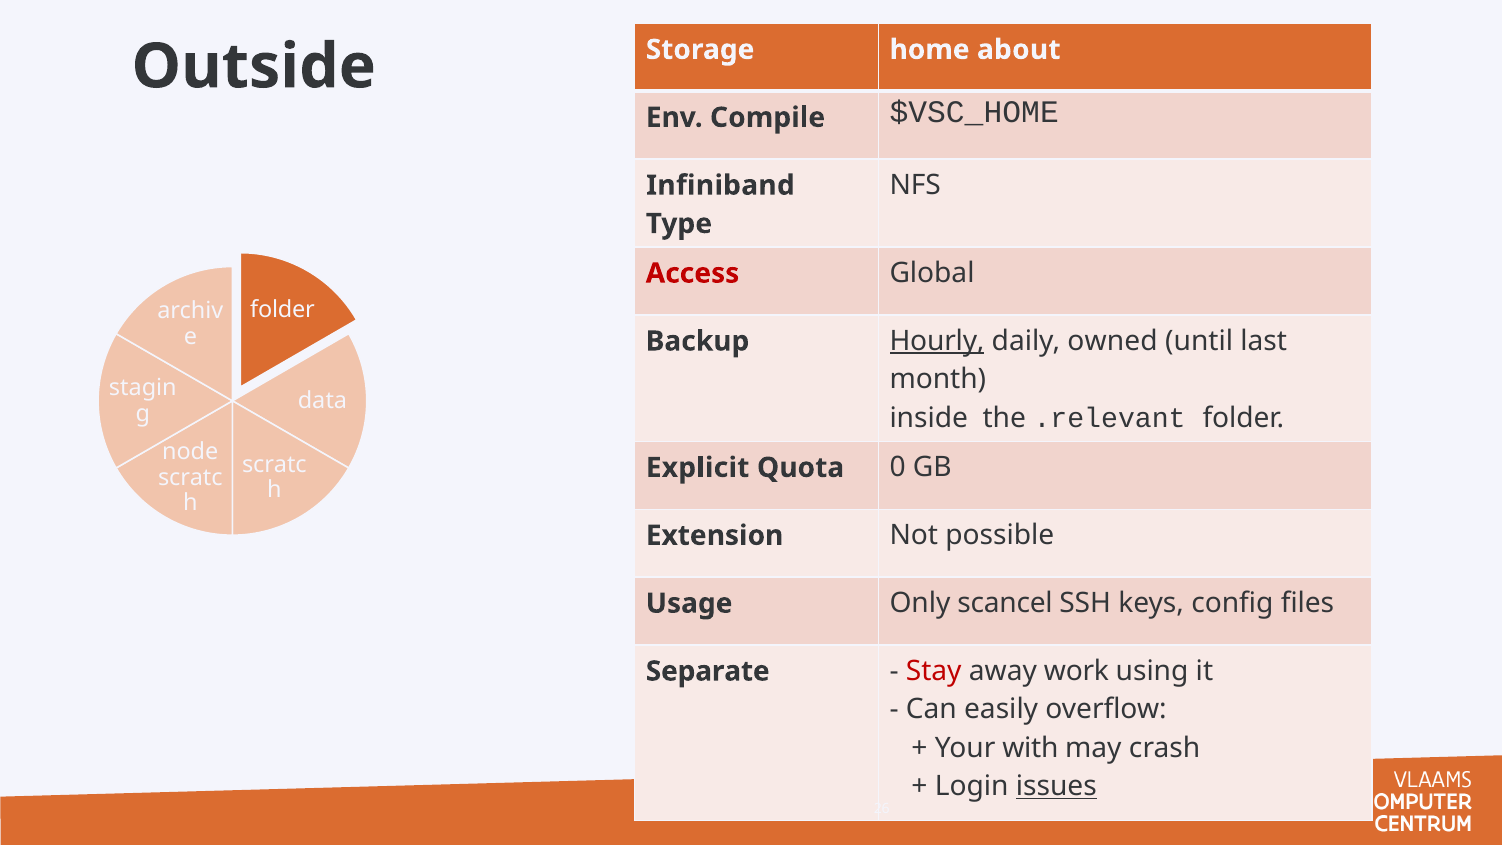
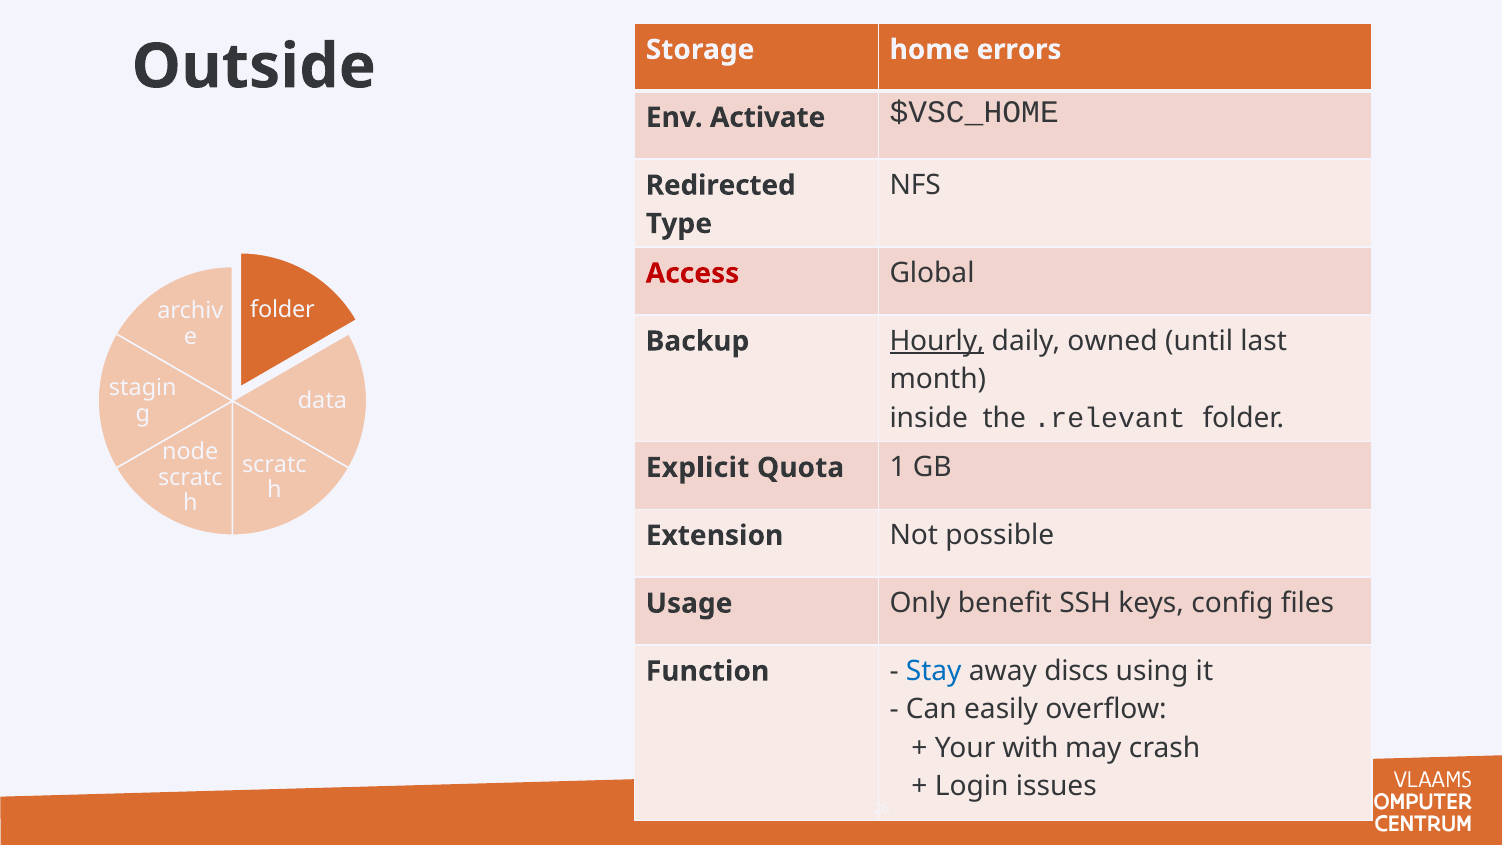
about: about -> errors
Compile: Compile -> Activate
Infiniband: Infiniband -> Redirected
0: 0 -> 1
scancel: scancel -> benefit
Separate: Separate -> Function
Stay colour: red -> blue
work: work -> discs
issues underline: present -> none
